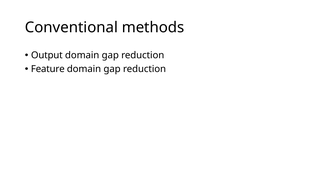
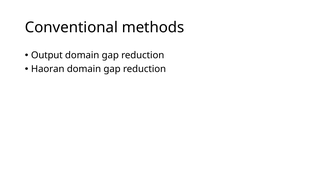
Feature: Feature -> Haoran
